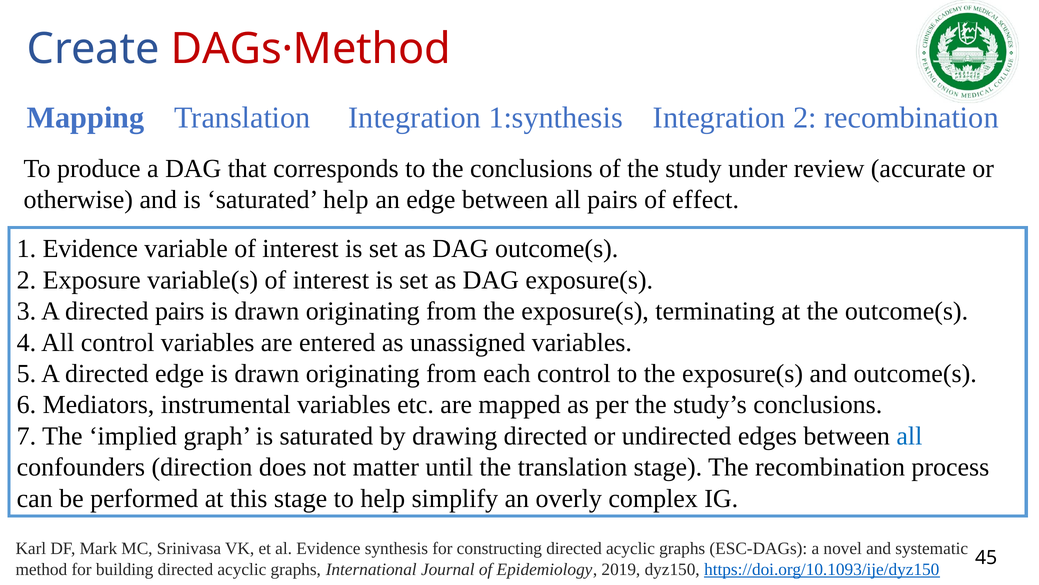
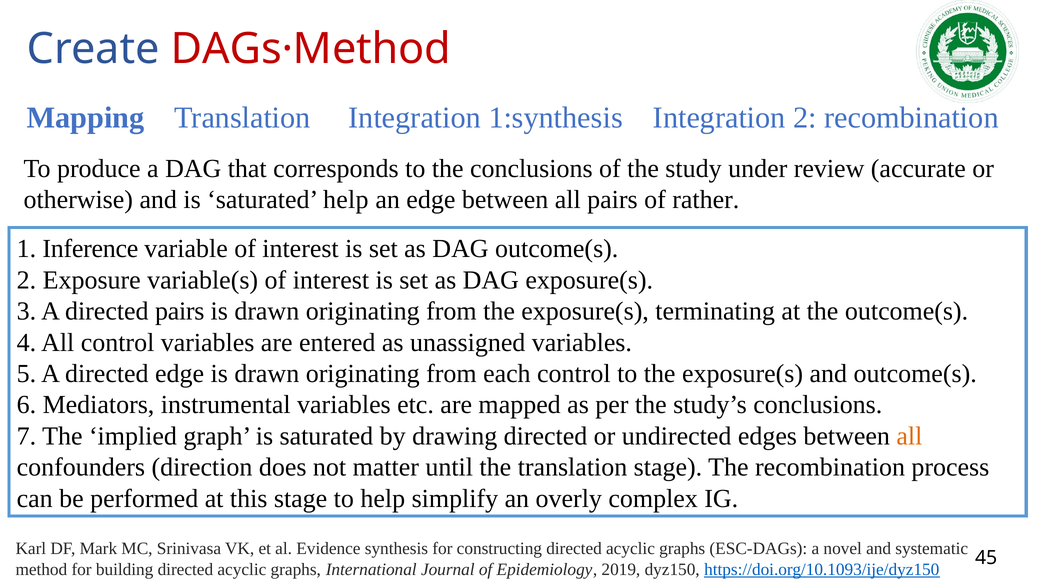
effect: effect -> rather
1 Evidence: Evidence -> Inference
all at (909, 436) colour: blue -> orange
